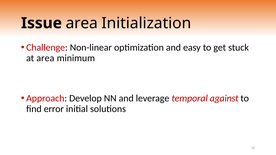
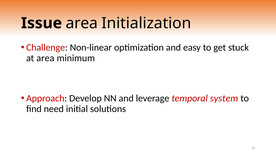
against: against -> system
error: error -> need
